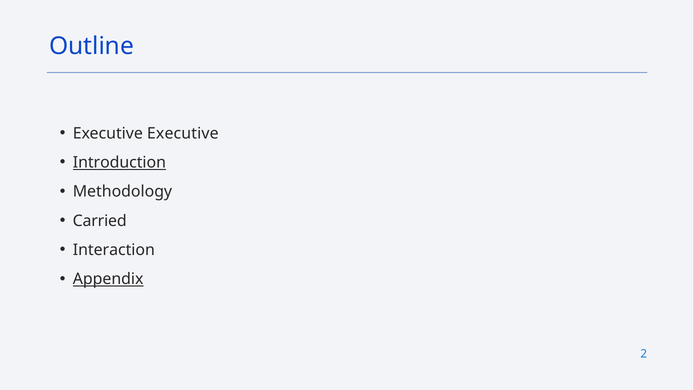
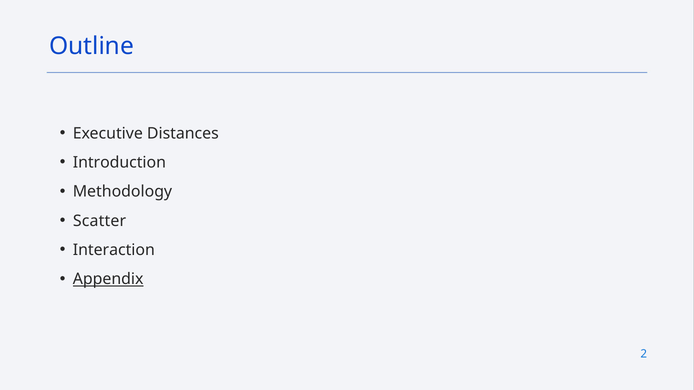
Executive Executive: Executive -> Distances
Introduction underline: present -> none
Carried: Carried -> Scatter
